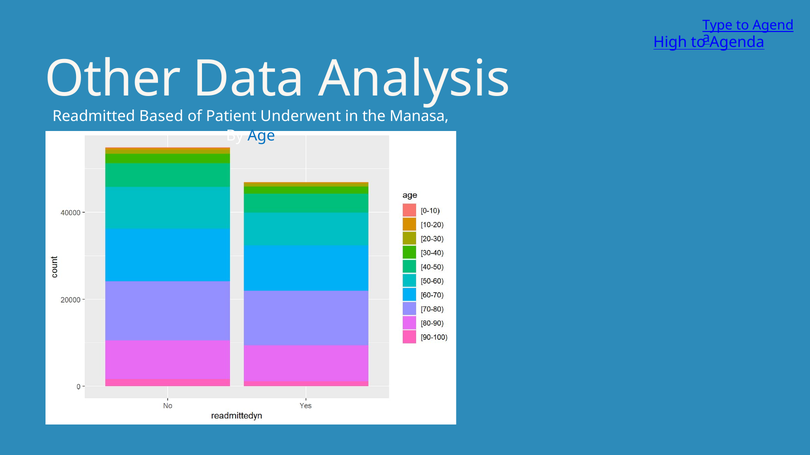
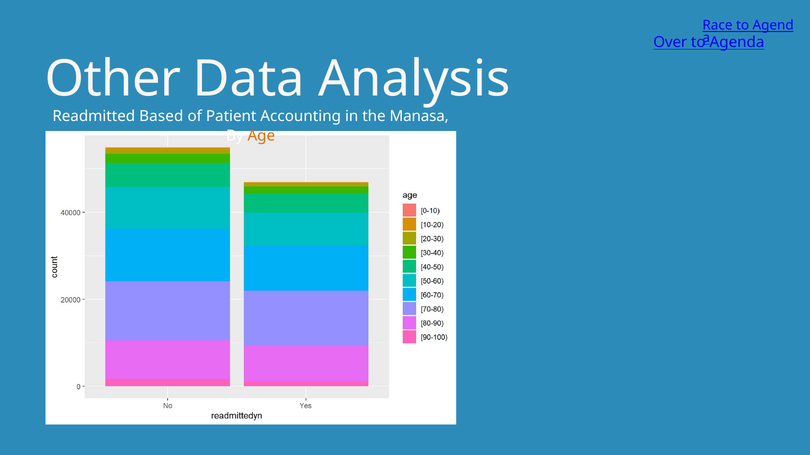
Type: Type -> Race
High: High -> Over
Underwent: Underwent -> Accounting
Age colour: blue -> orange
